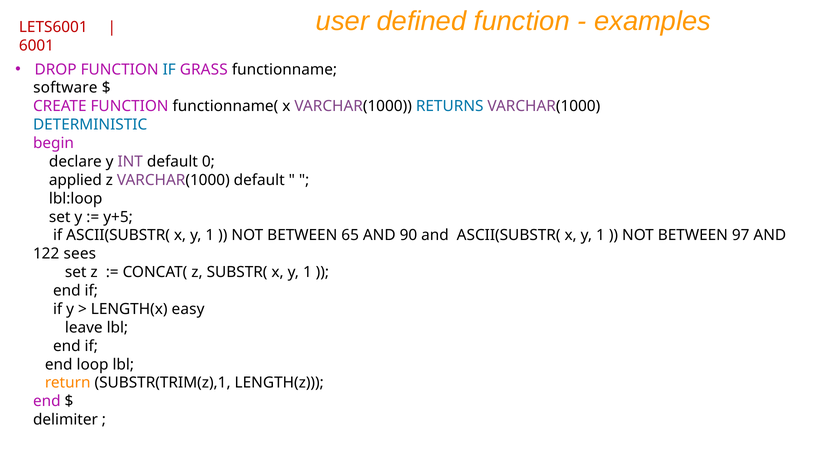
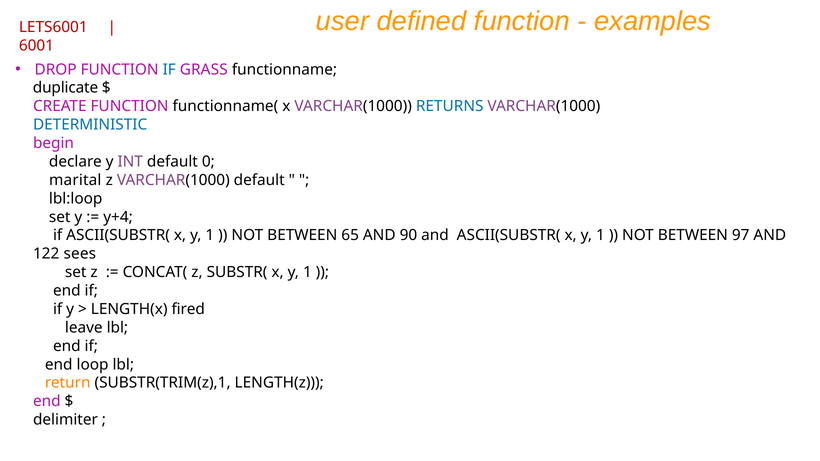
software: software -> duplicate
applied: applied -> marital
y+5: y+5 -> y+4
easy: easy -> fired
